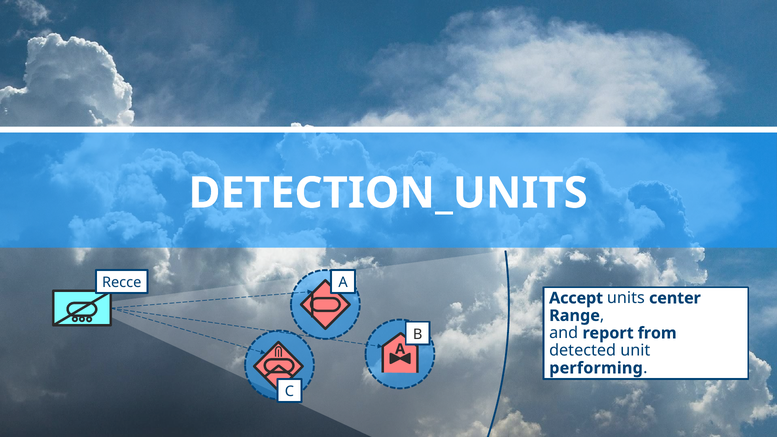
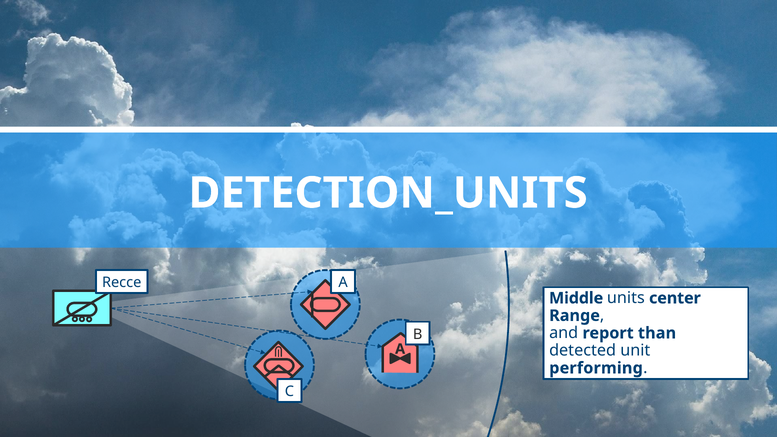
Accept: Accept -> Middle
from: from -> than
